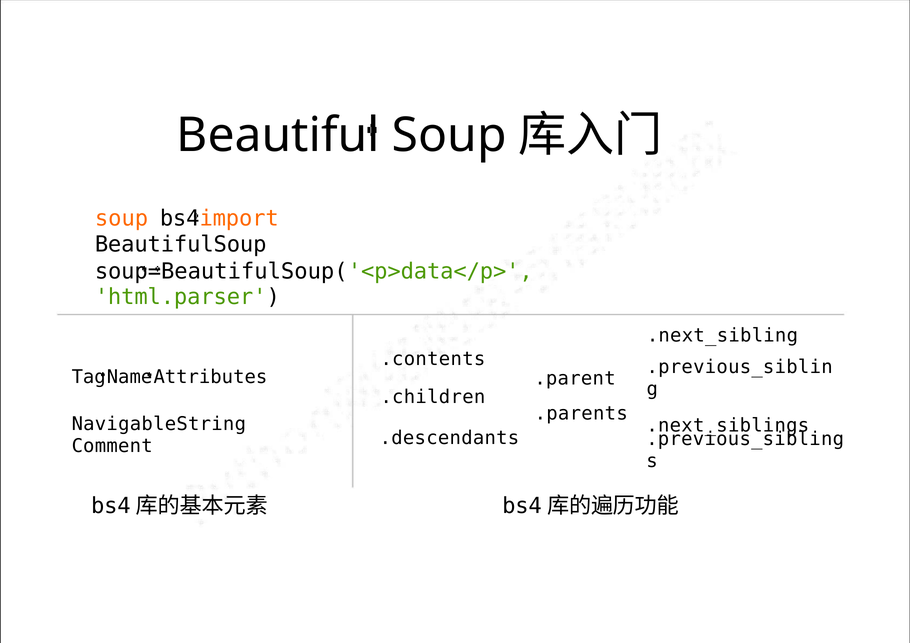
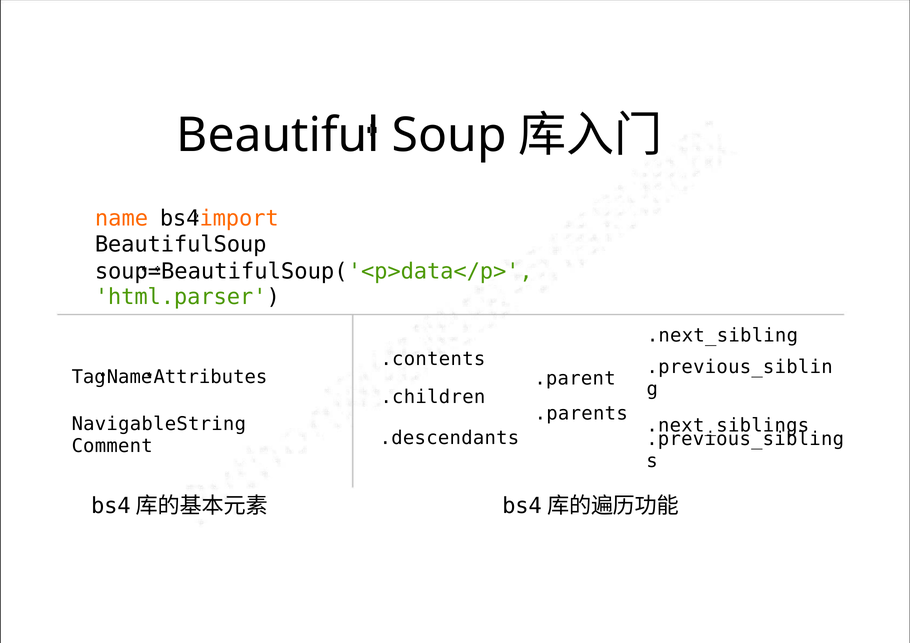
soup at (122, 219): soup -> name
